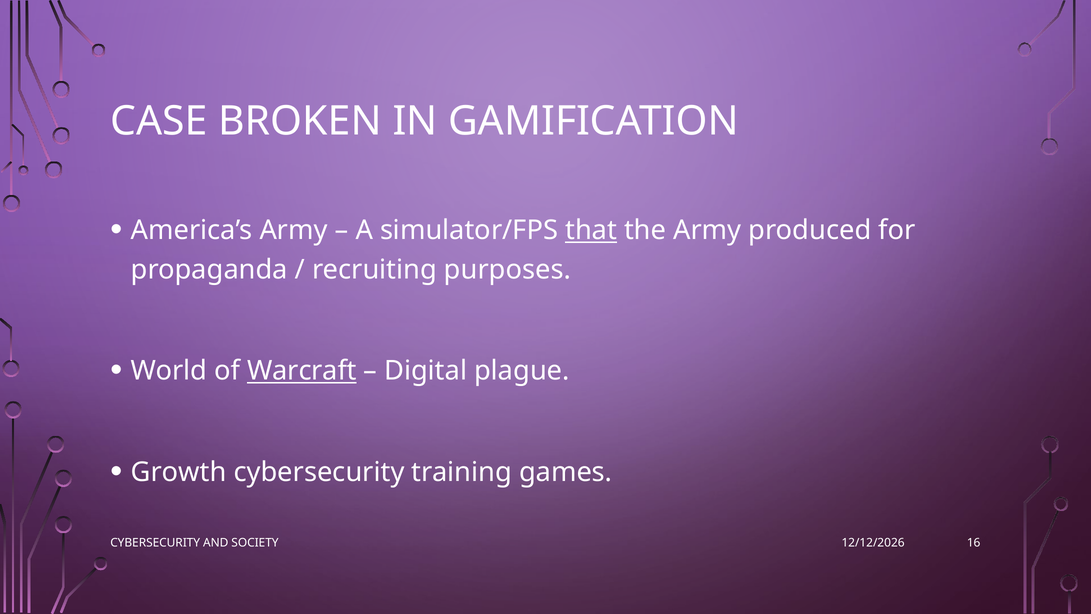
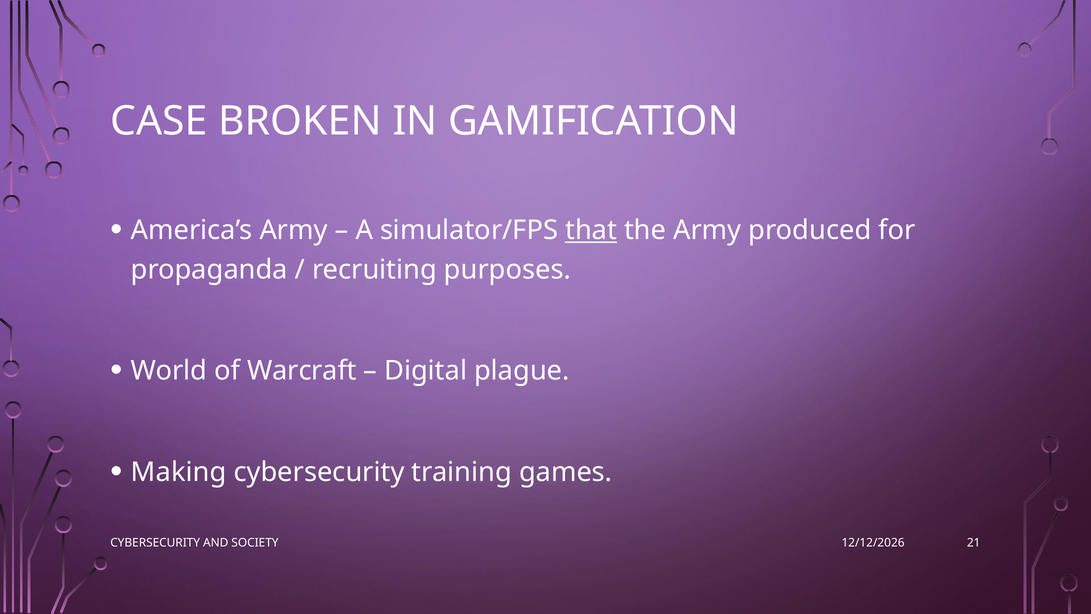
Warcraft underline: present -> none
Growth: Growth -> Making
16: 16 -> 21
